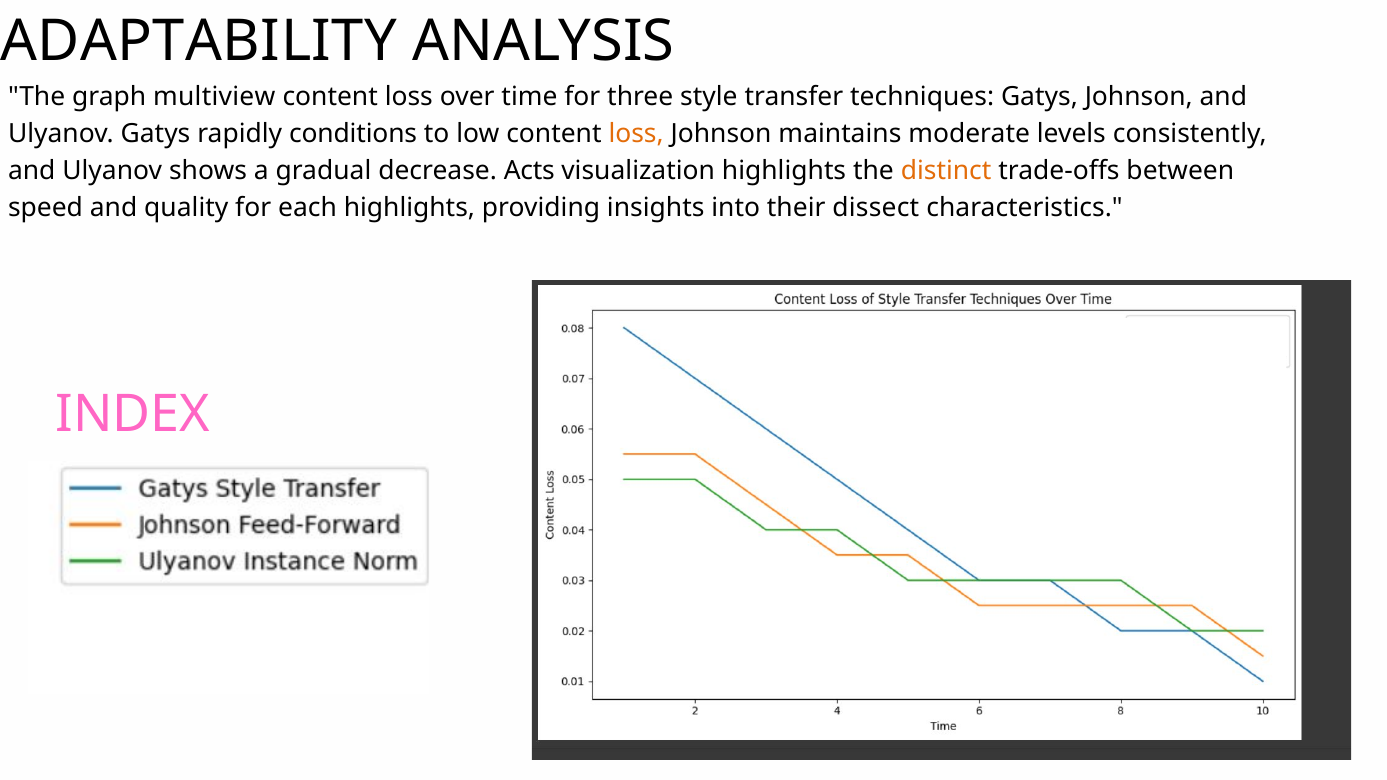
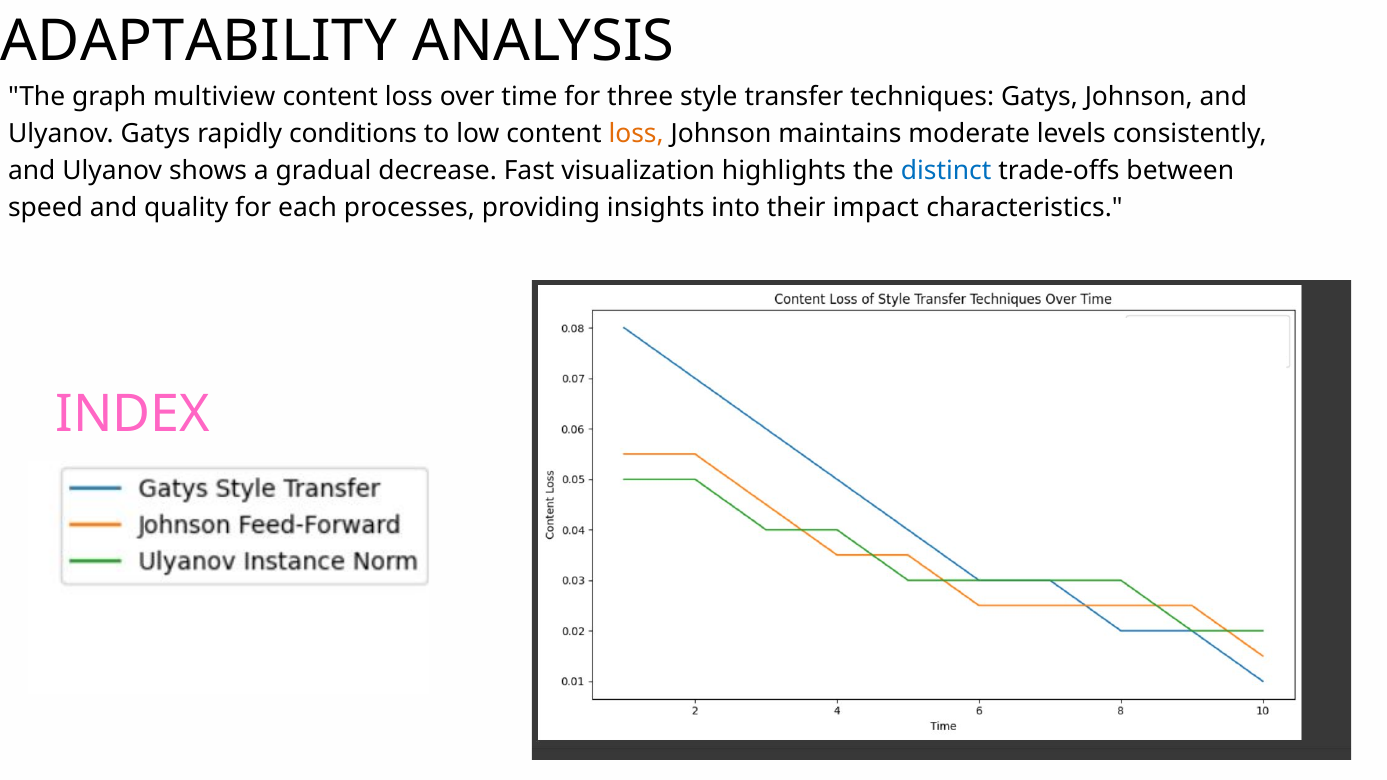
Acts: Acts -> Fast
distinct colour: orange -> blue
each highlights: highlights -> processes
dissect: dissect -> impact
